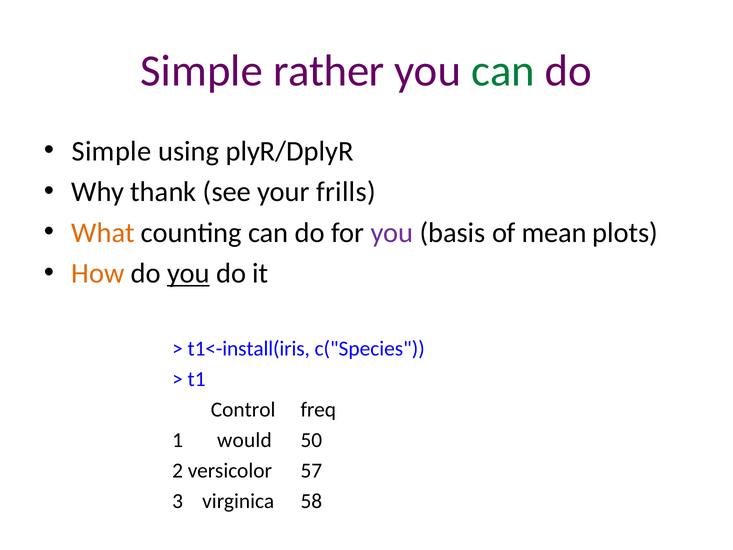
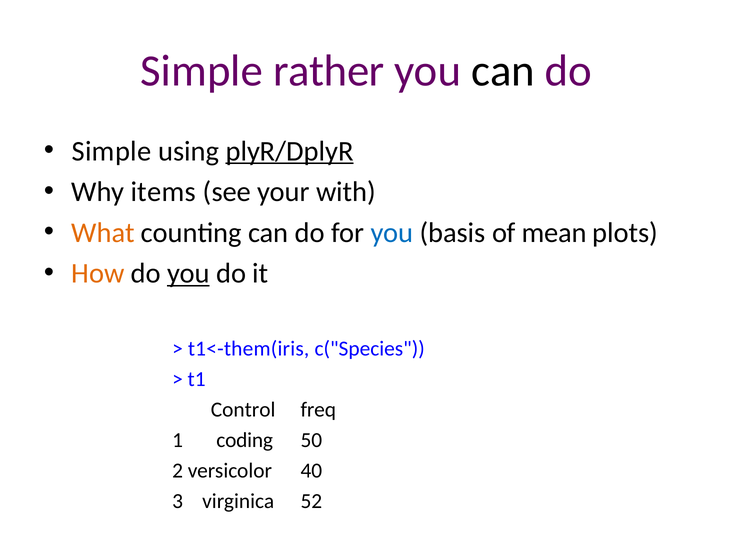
can at (503, 71) colour: green -> black
plyR/DplyR underline: none -> present
thank: thank -> items
frills: frills -> with
you at (392, 233) colour: purple -> blue
t1<-install(iris: t1<-install(iris -> t1<-them(iris
would: would -> coding
57: 57 -> 40
58: 58 -> 52
